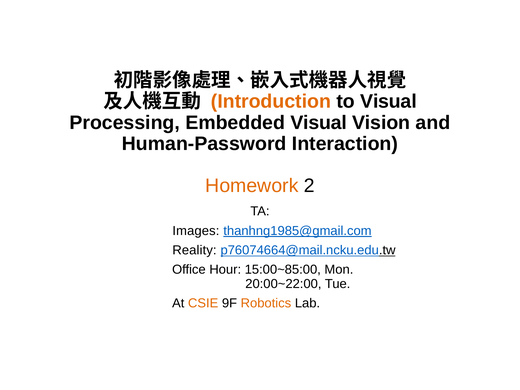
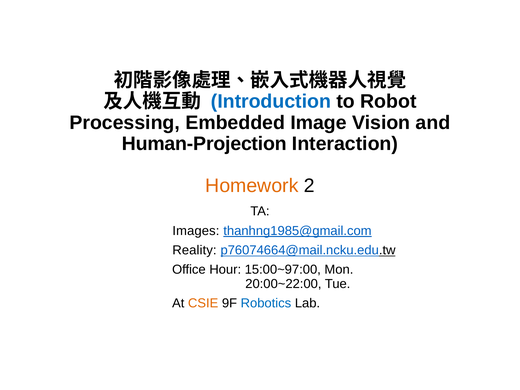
Introduction colour: orange -> blue
to Visual: Visual -> Robot
Embedded Visual: Visual -> Image
Human-Password: Human-Password -> Human-Projection
15:00~85:00: 15:00~85:00 -> 15:00~97:00
Robotics colour: orange -> blue
